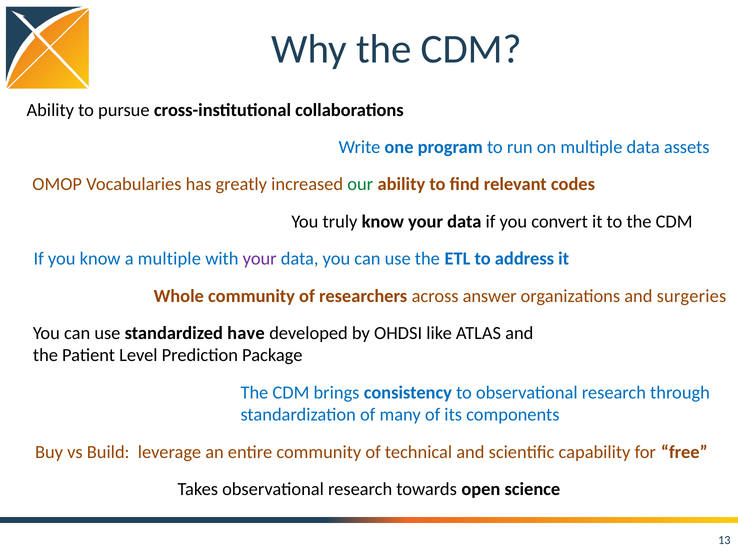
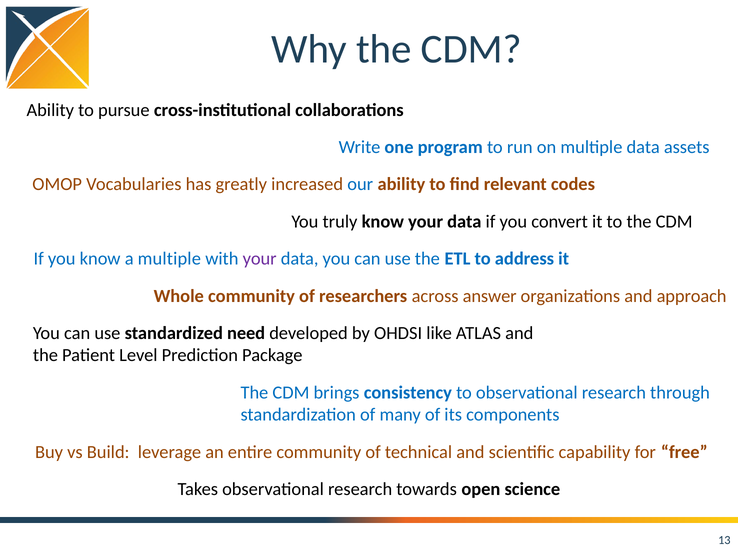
our colour: green -> blue
surgeries: surgeries -> approach
have: have -> need
